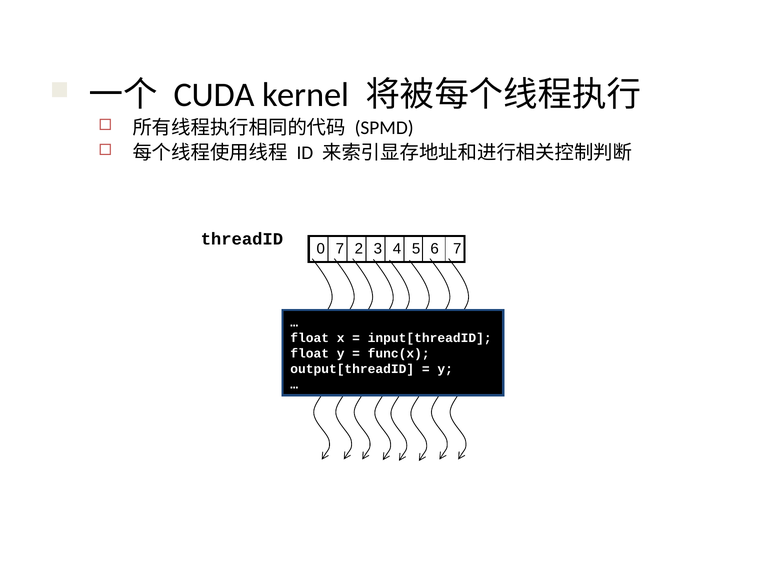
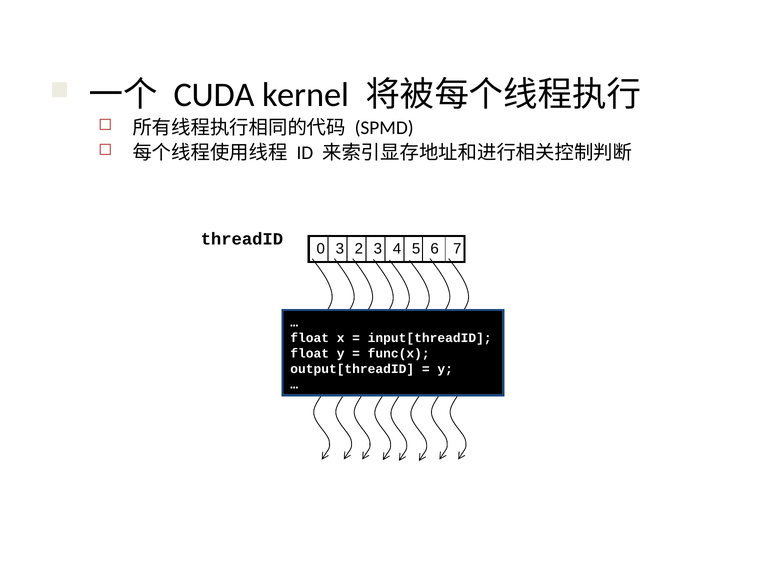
0 7: 7 -> 3
